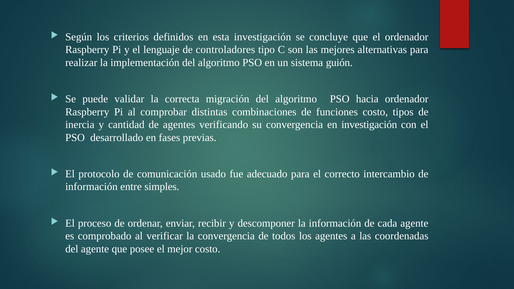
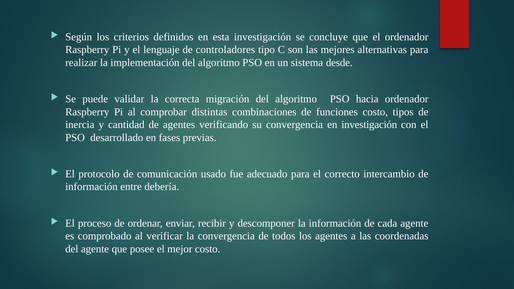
guión: guión -> desde
simples: simples -> debería
